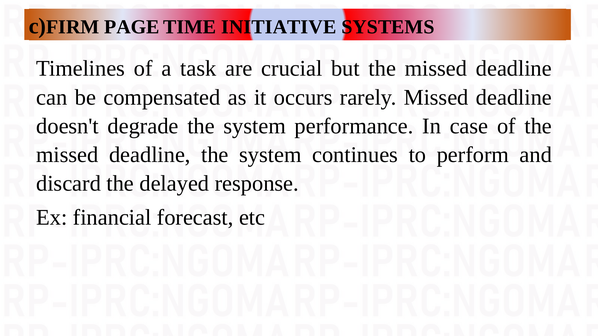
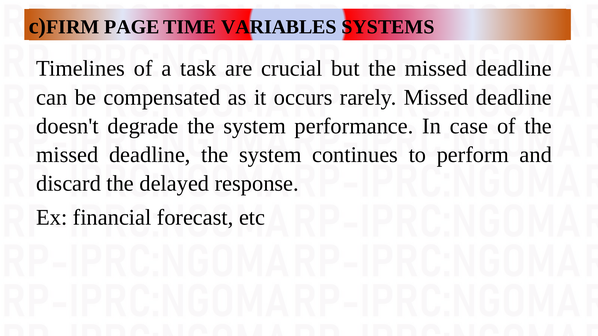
INITIATIVE: INITIATIVE -> VARIABLES
